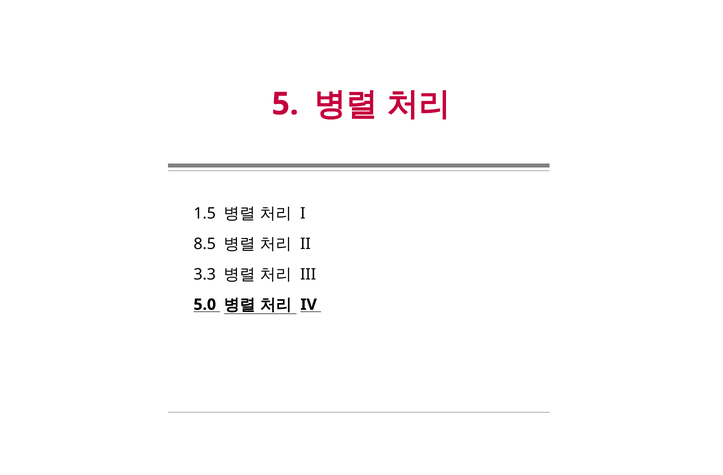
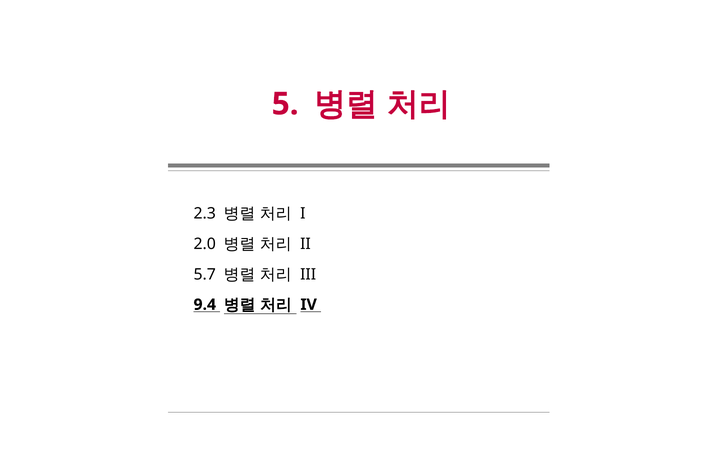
1.5: 1.5 -> 2.3
8.5: 8.5 -> 2.0
3.3: 3.3 -> 5.7
5.0: 5.0 -> 9.4
